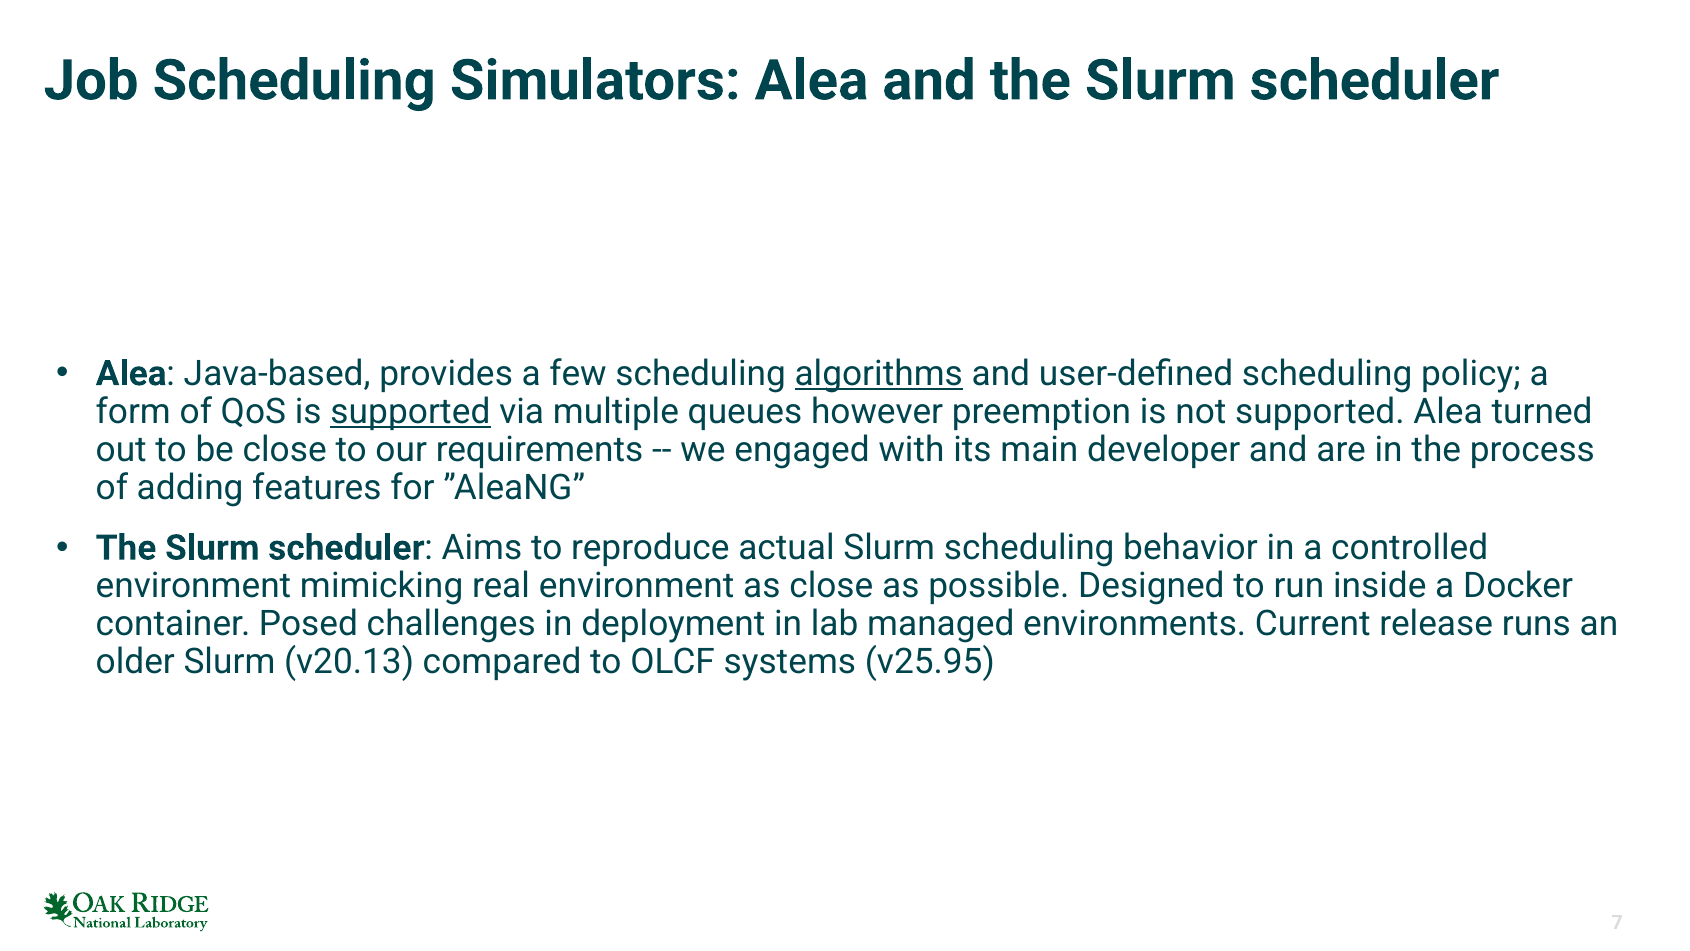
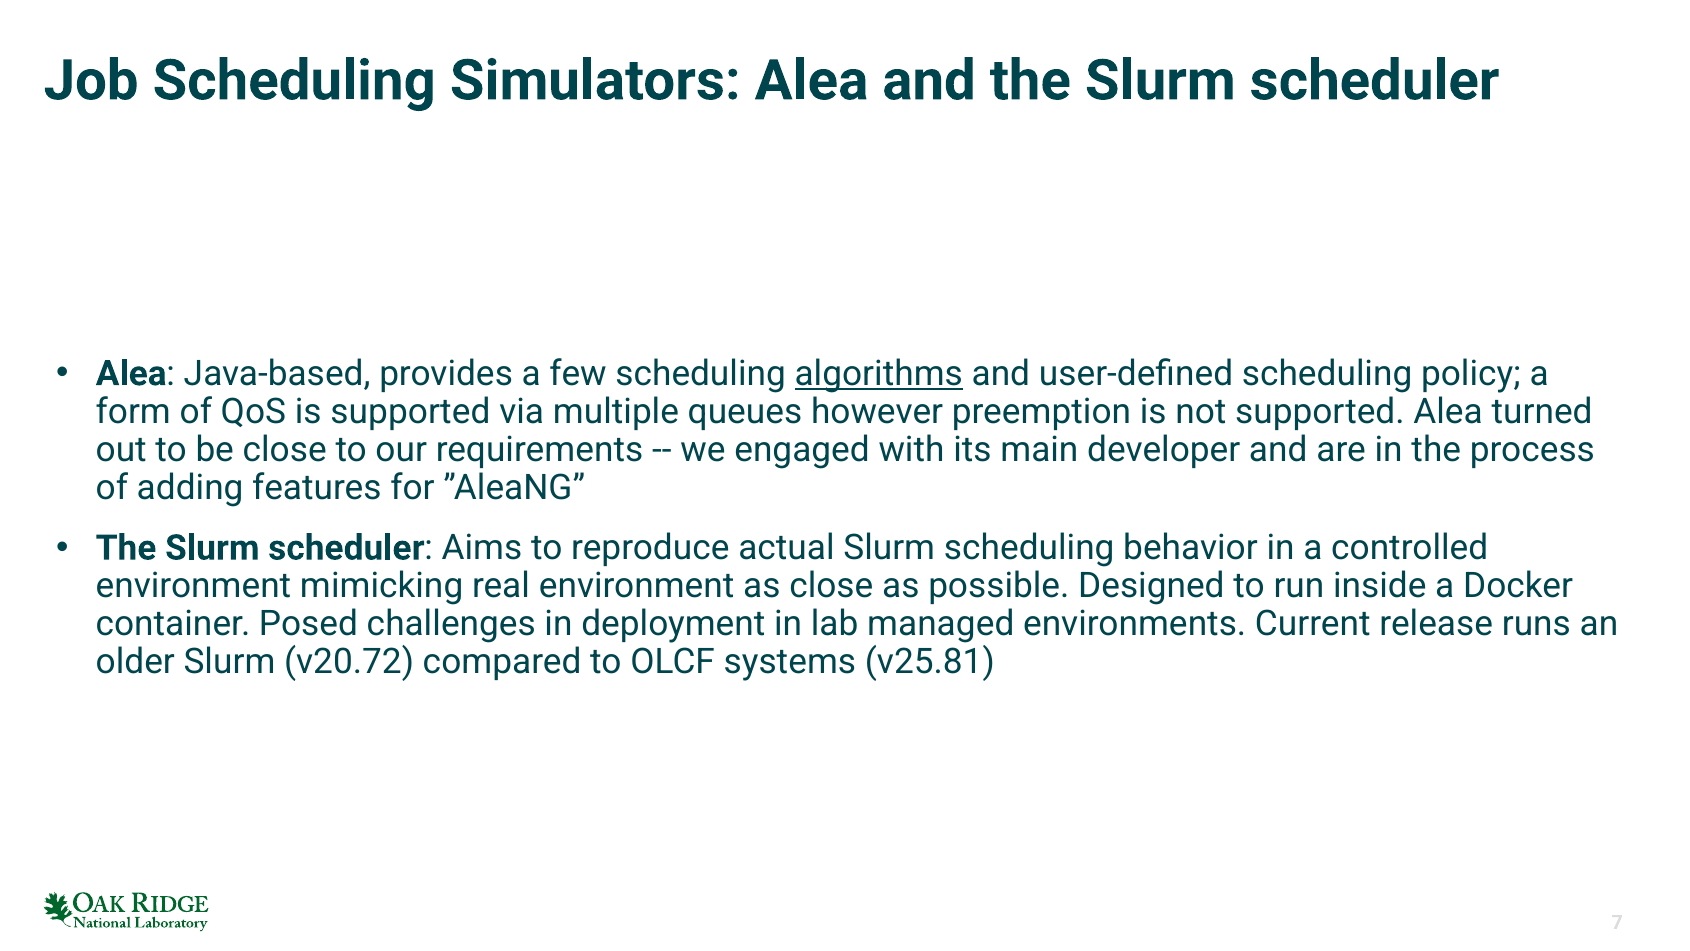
supported at (410, 411) underline: present -> none
v20.13: v20.13 -> v20.72
v25.95: v25.95 -> v25.81
